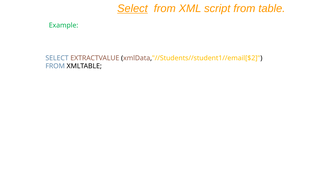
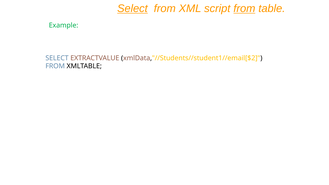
from at (244, 9) underline: none -> present
